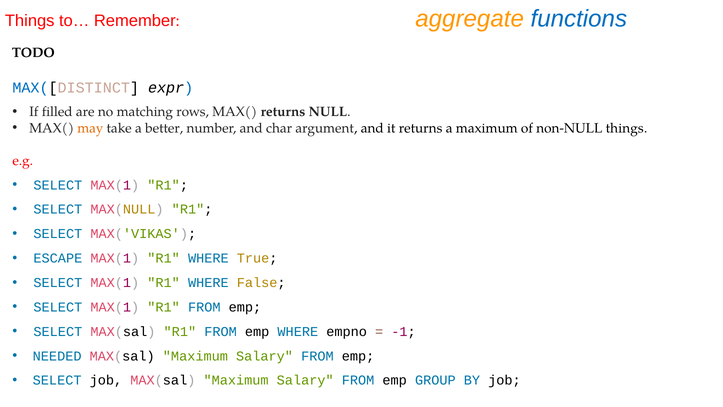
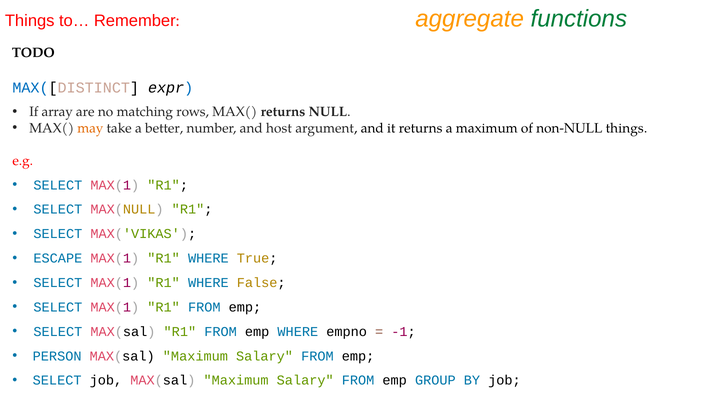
functions colour: blue -> green
filled: filled -> array
char: char -> host
NEEDED: NEEDED -> PERSON
